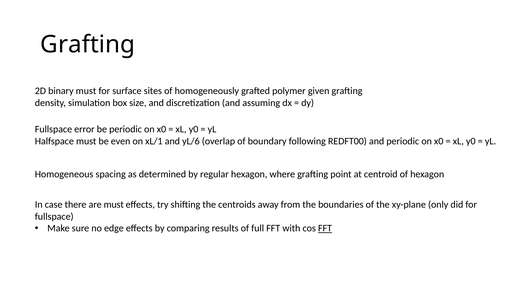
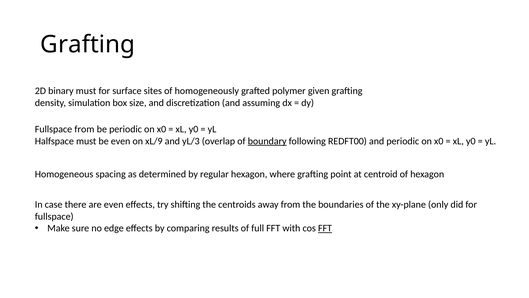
Fullspace error: error -> from
xL/1: xL/1 -> xL/9
yL/6: yL/6 -> yL/3
boundary underline: none -> present
are must: must -> even
